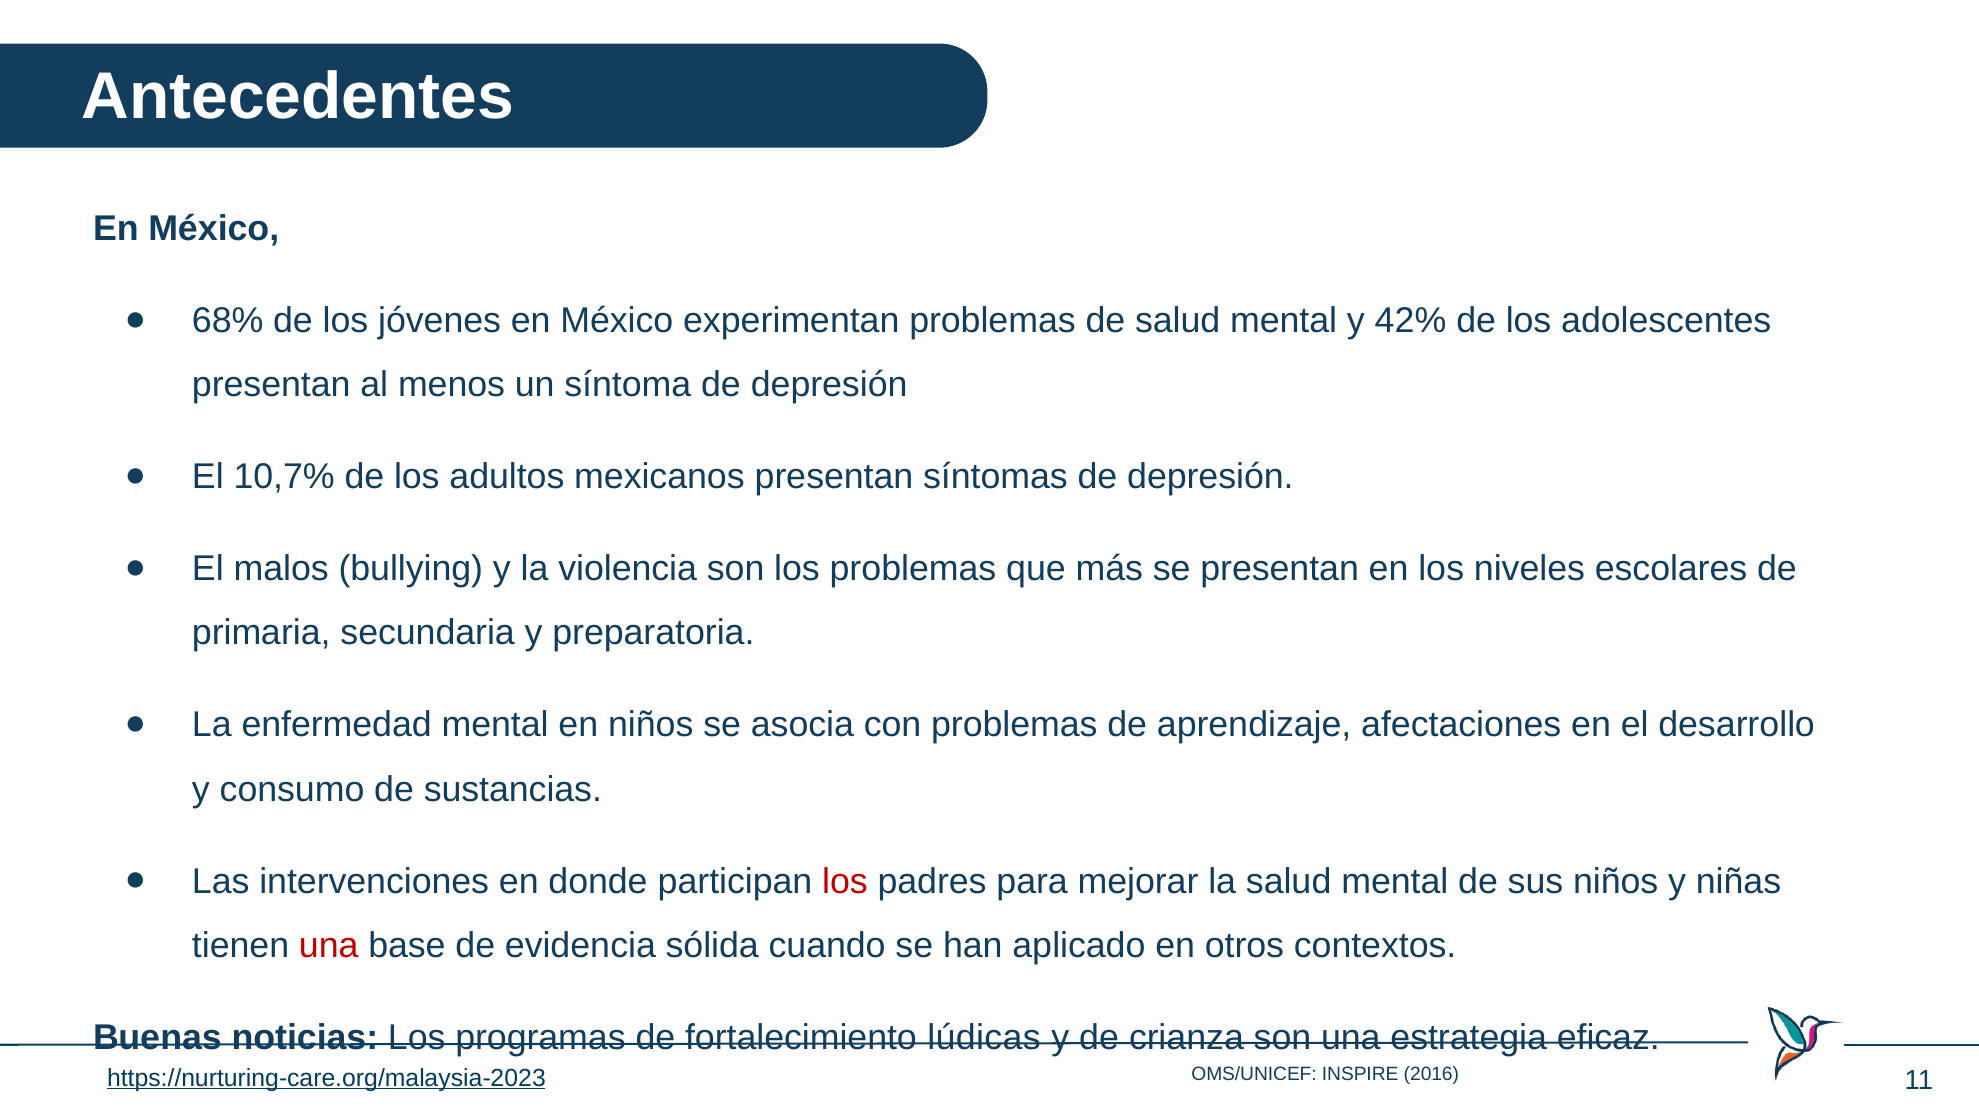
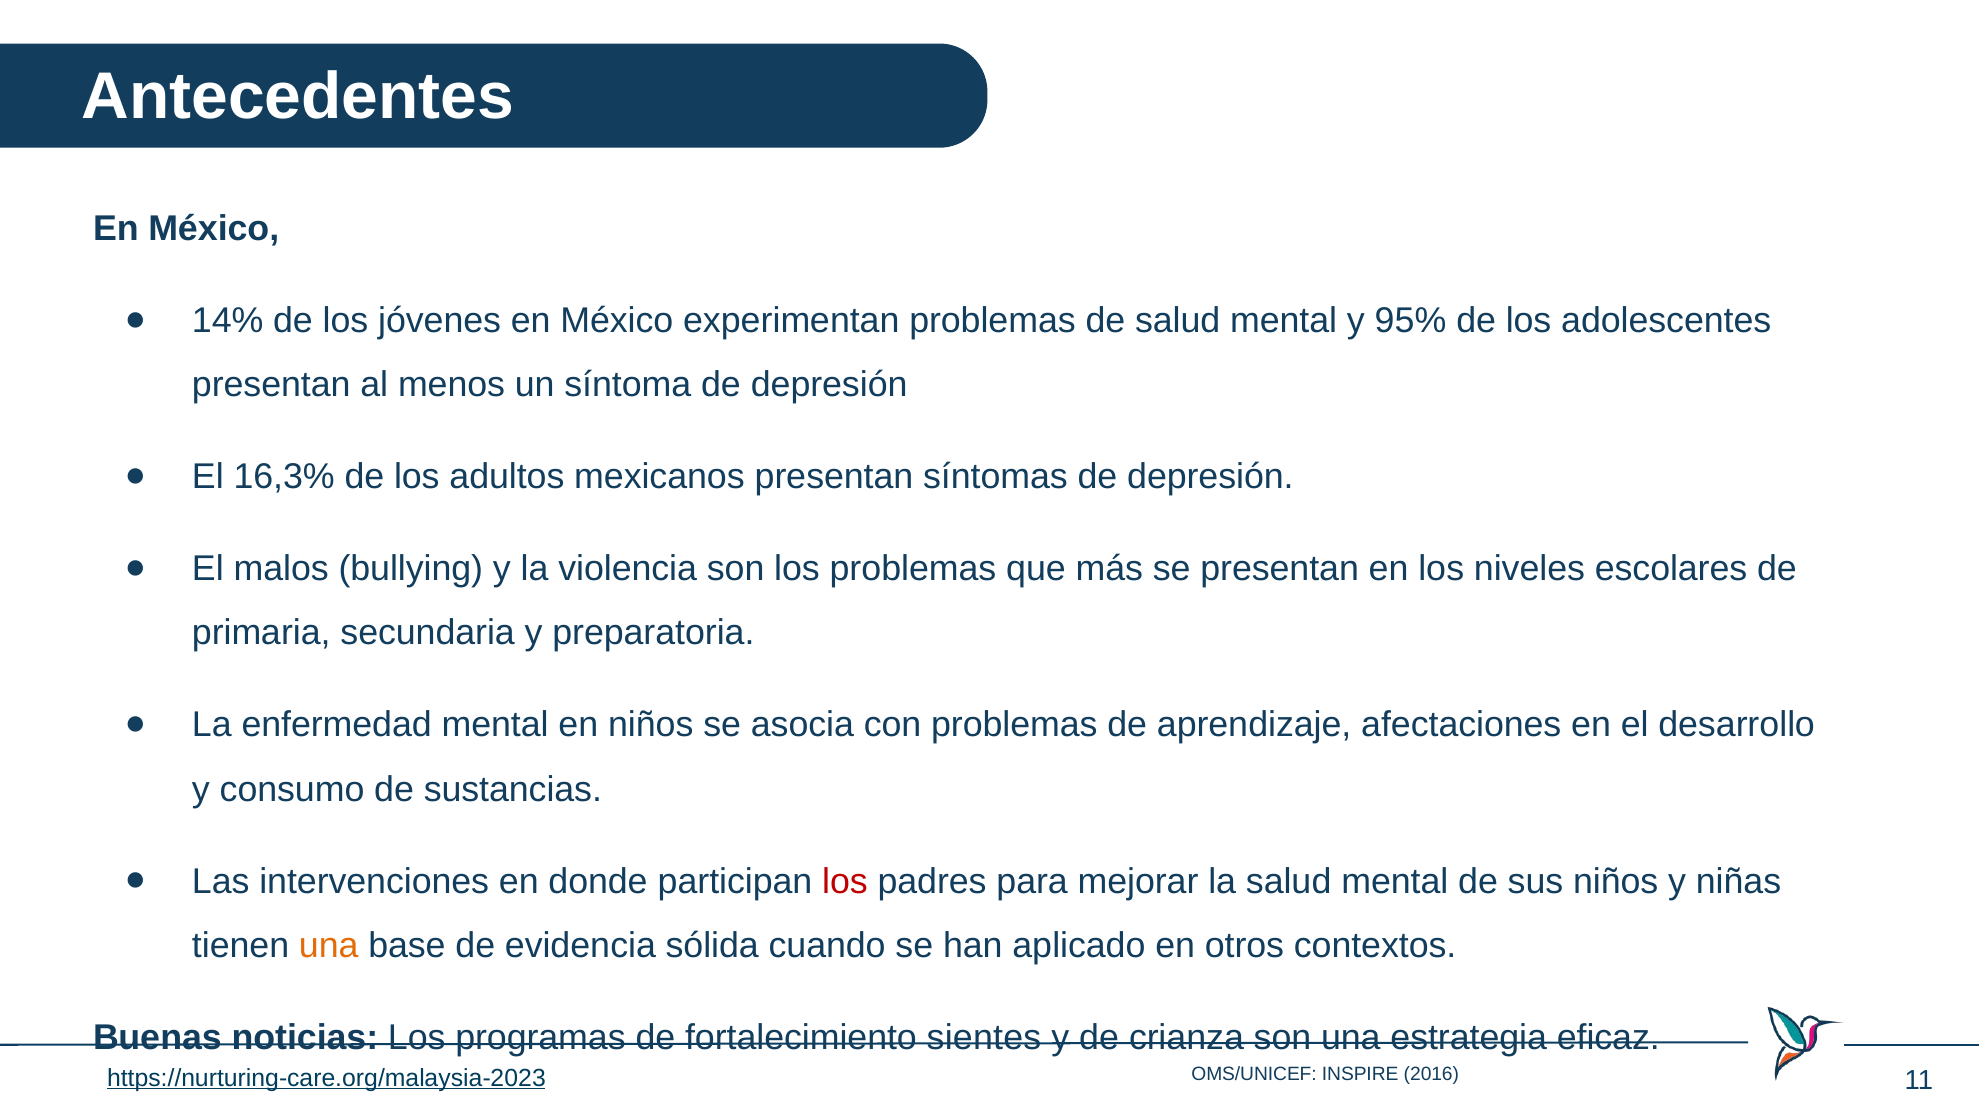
68%: 68% -> 14%
42%: 42% -> 95%
10,7%: 10,7% -> 16,3%
una at (329, 946) colour: red -> orange
lúdicas: lúdicas -> sientes
